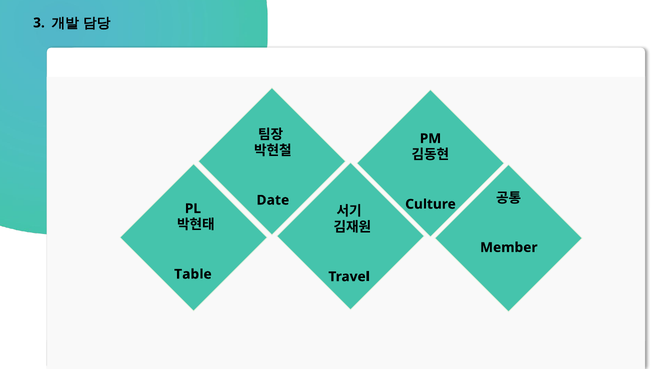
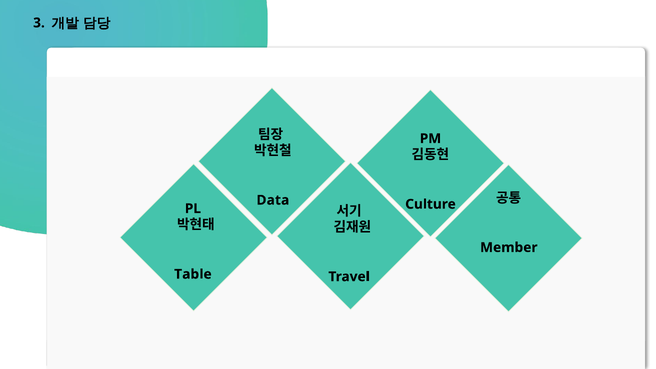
Date: Date -> Data
